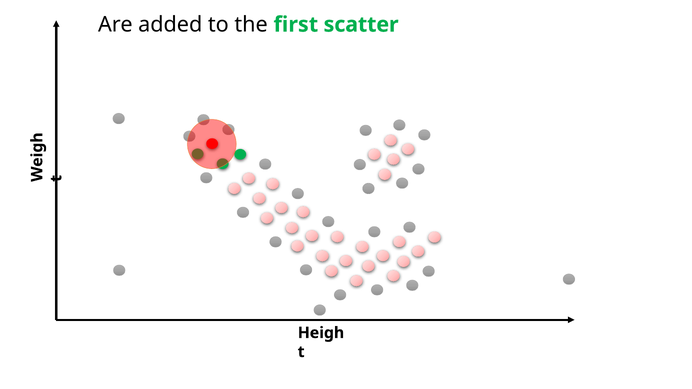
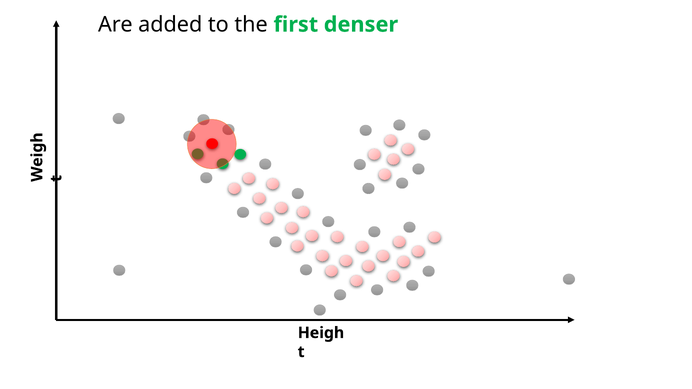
scatter: scatter -> denser
